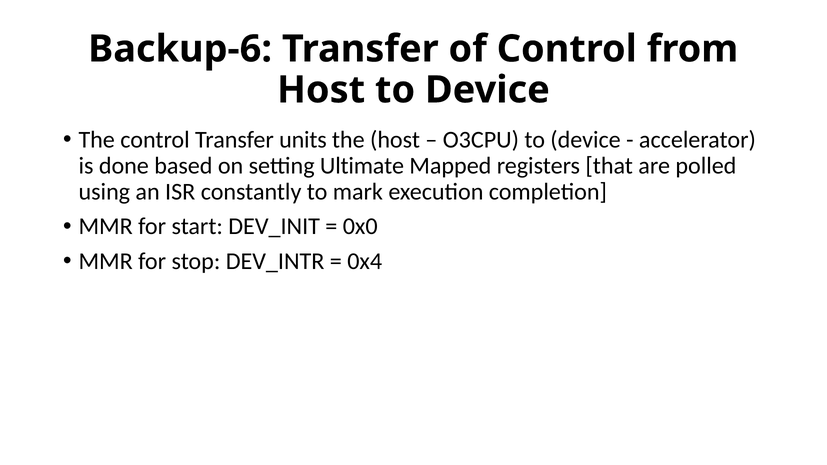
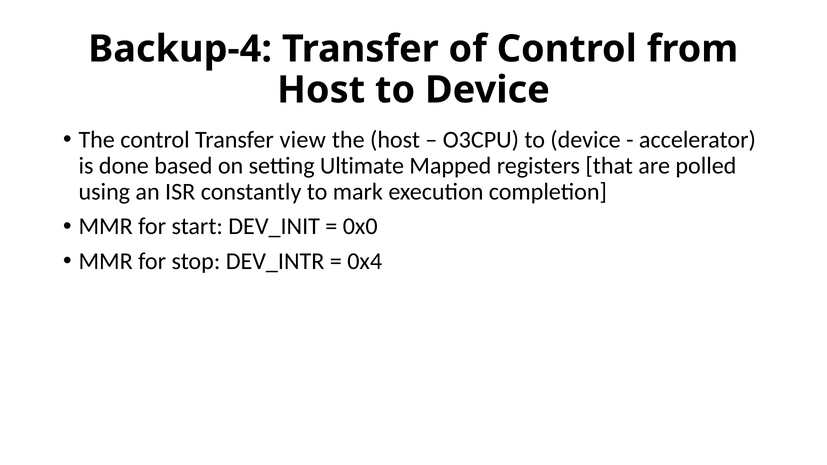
Backup-6: Backup-6 -> Backup-4
units: units -> view
